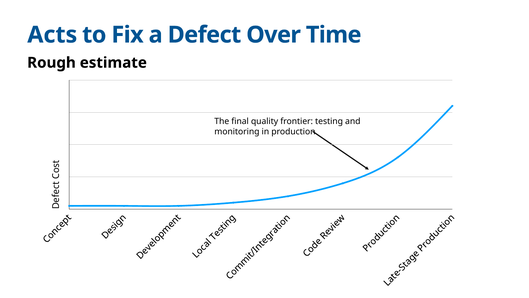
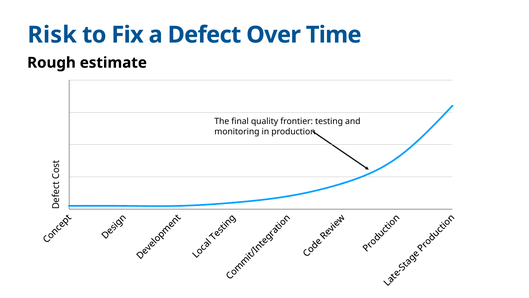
Acts: Acts -> Risk
